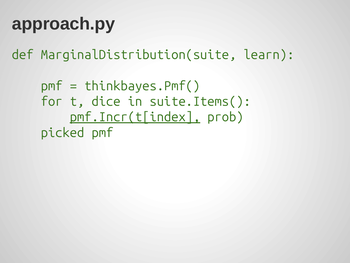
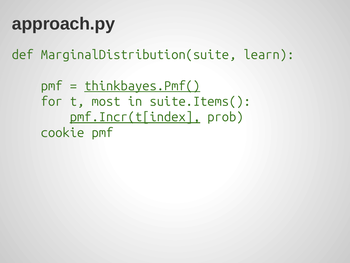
thinkbayes.Pmf( underline: none -> present
dice: dice -> most
picked: picked -> cookie
